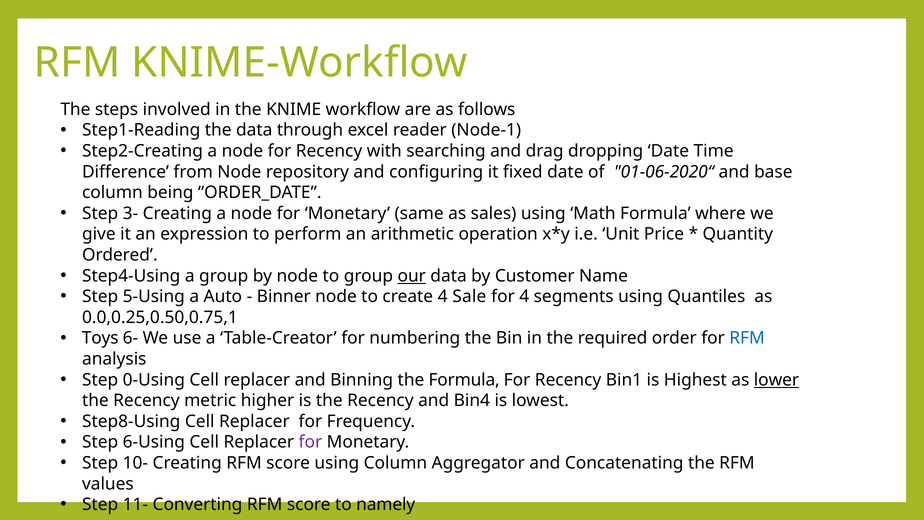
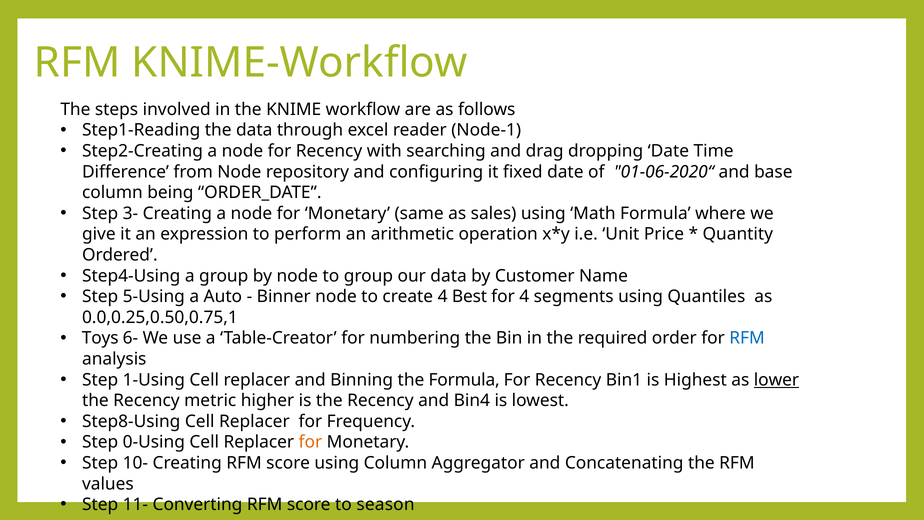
our underline: present -> none
Sale: Sale -> Best
0-Using: 0-Using -> 1-Using
6-Using: 6-Using -> 0-Using
for at (310, 442) colour: purple -> orange
namely: namely -> season
